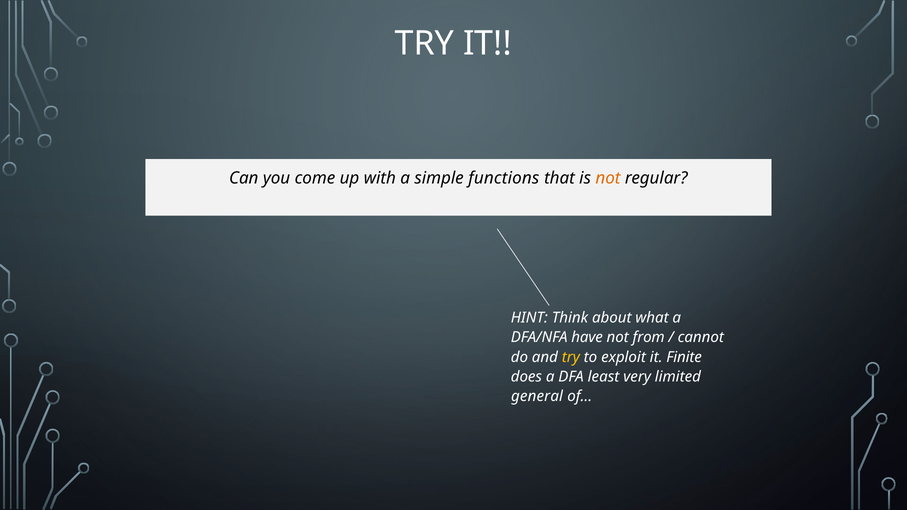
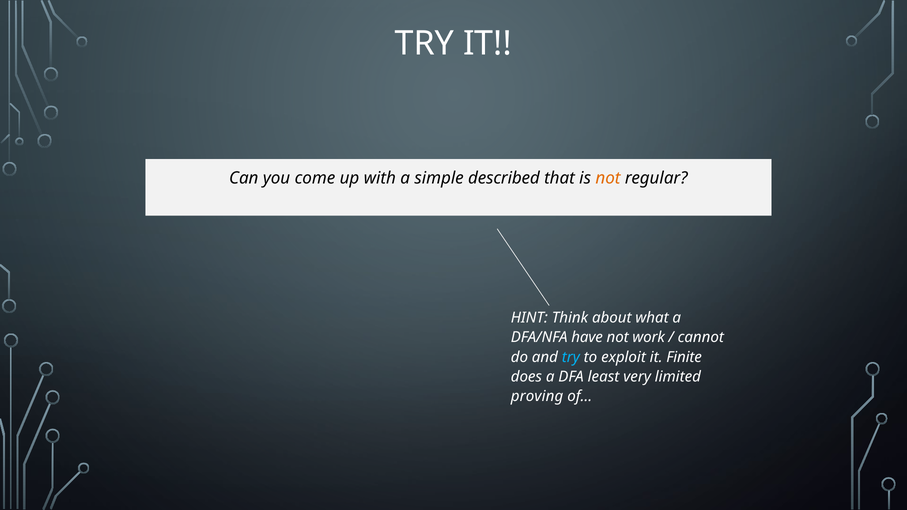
functions: functions -> described
from: from -> work
try at (571, 357) colour: yellow -> light blue
general: general -> proving
